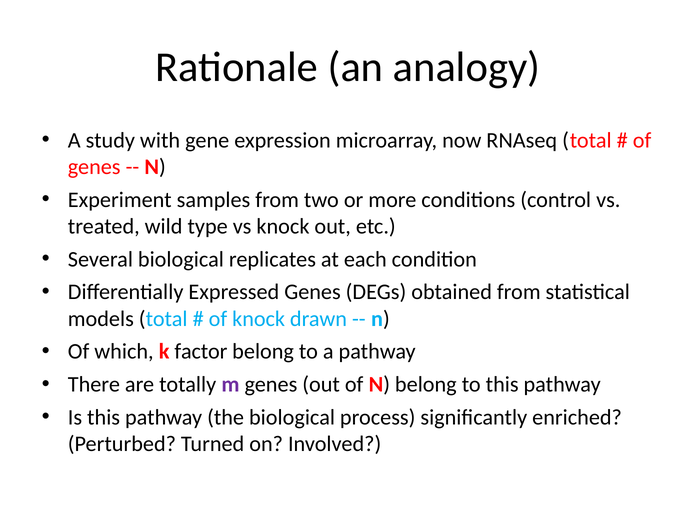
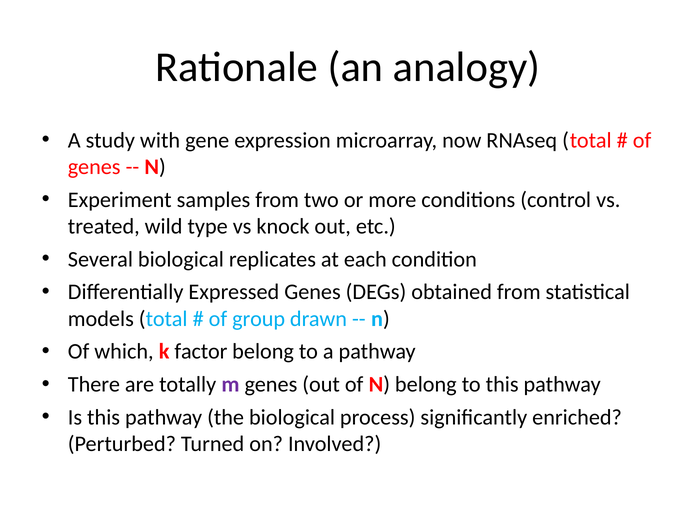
of knock: knock -> group
